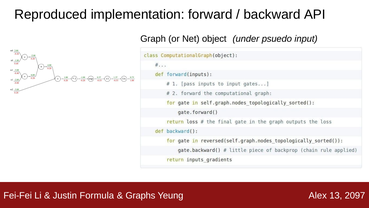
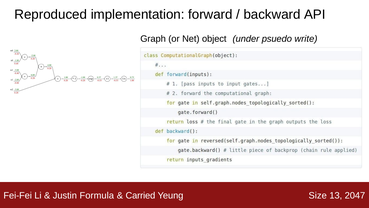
input: input -> write
Graphs: Graphs -> Carried
Alex: Alex -> Size
2097: 2097 -> 2047
